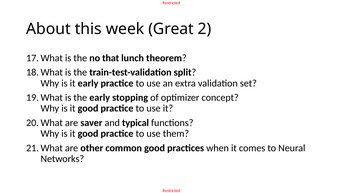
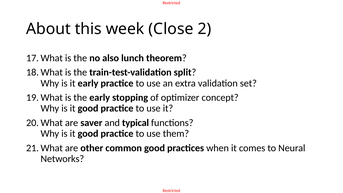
Great: Great -> Close
that: that -> also
